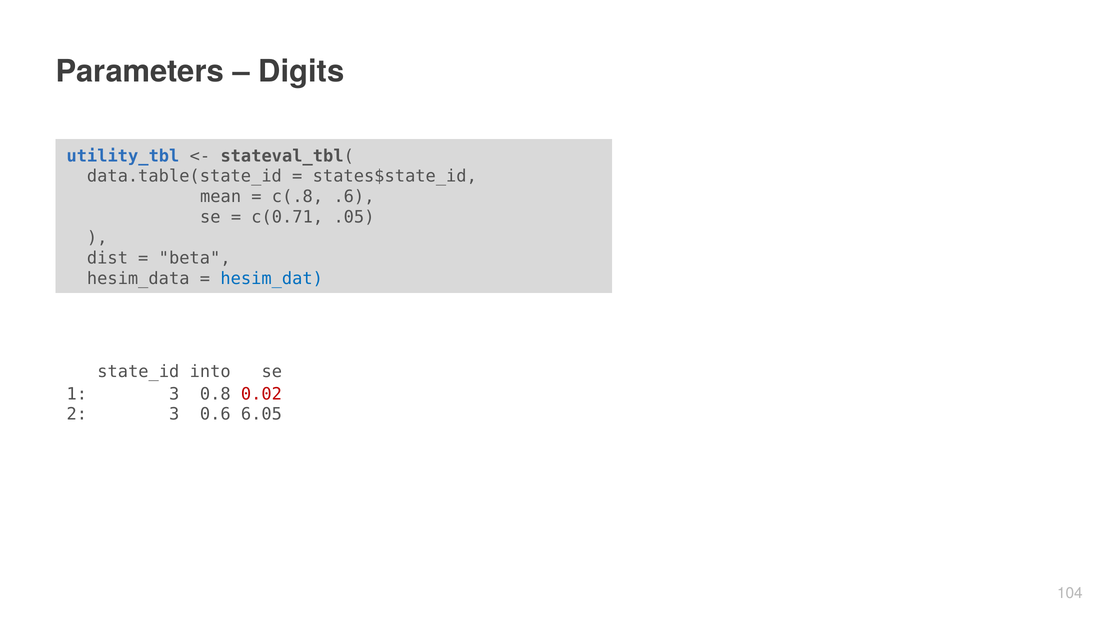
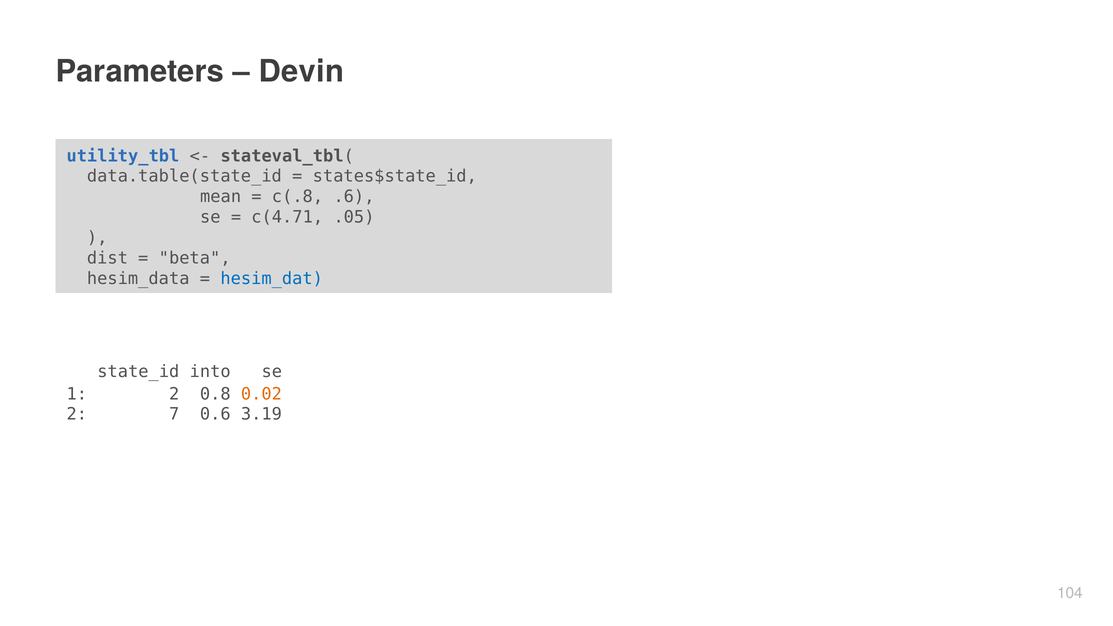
Digits: Digits -> Devin
c(0.71: c(0.71 -> c(4.71
1 3: 3 -> 2
0.02 colour: red -> orange
2 3: 3 -> 7
6.05: 6.05 -> 3.19
